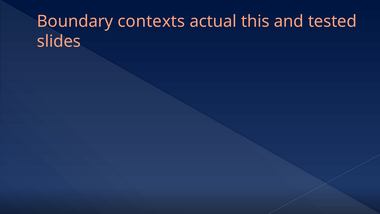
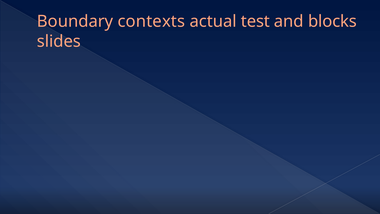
this: this -> test
tested: tested -> blocks
